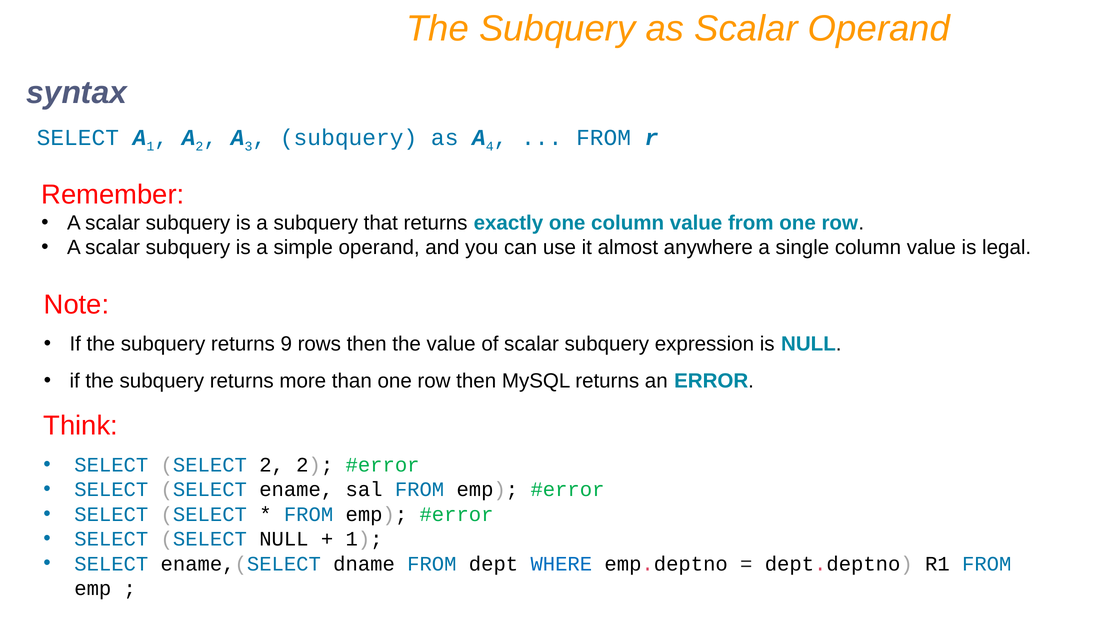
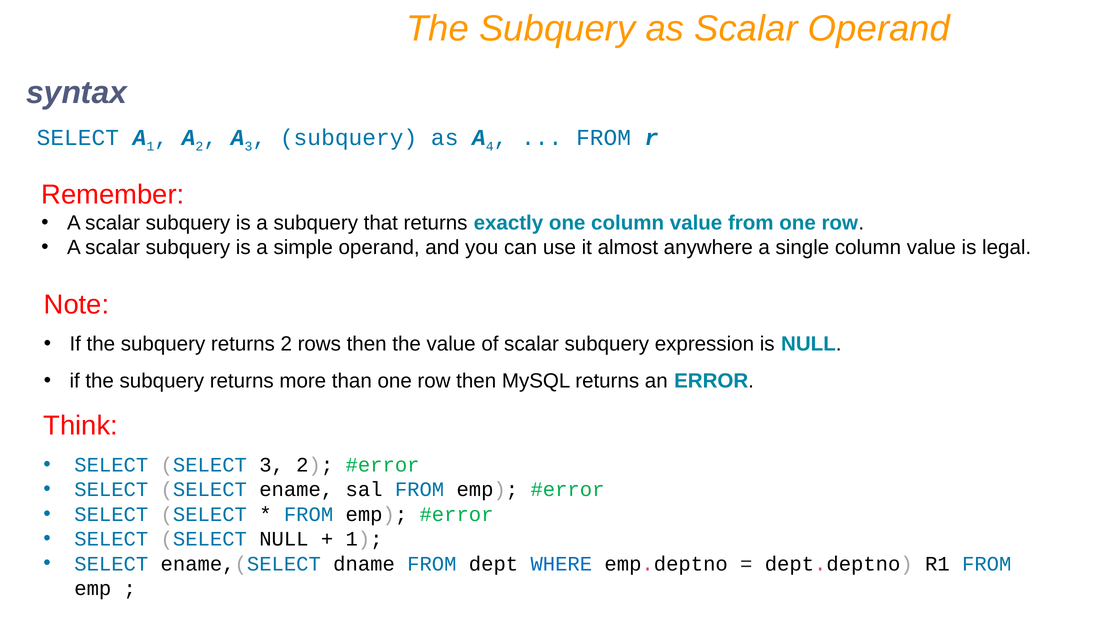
returns 9: 9 -> 2
SELECT 2: 2 -> 3
